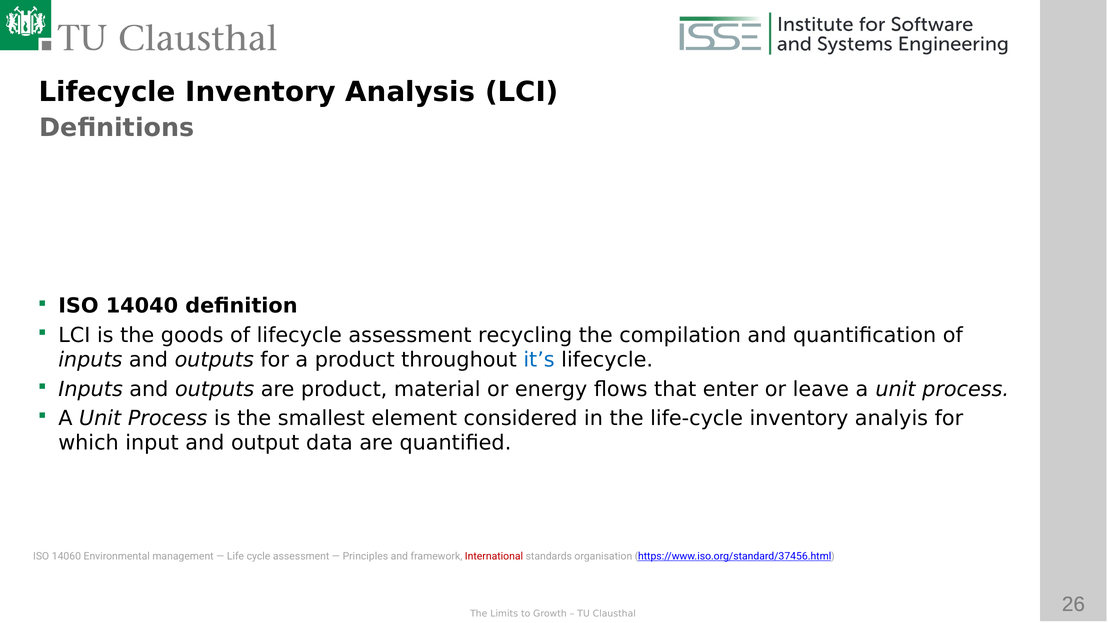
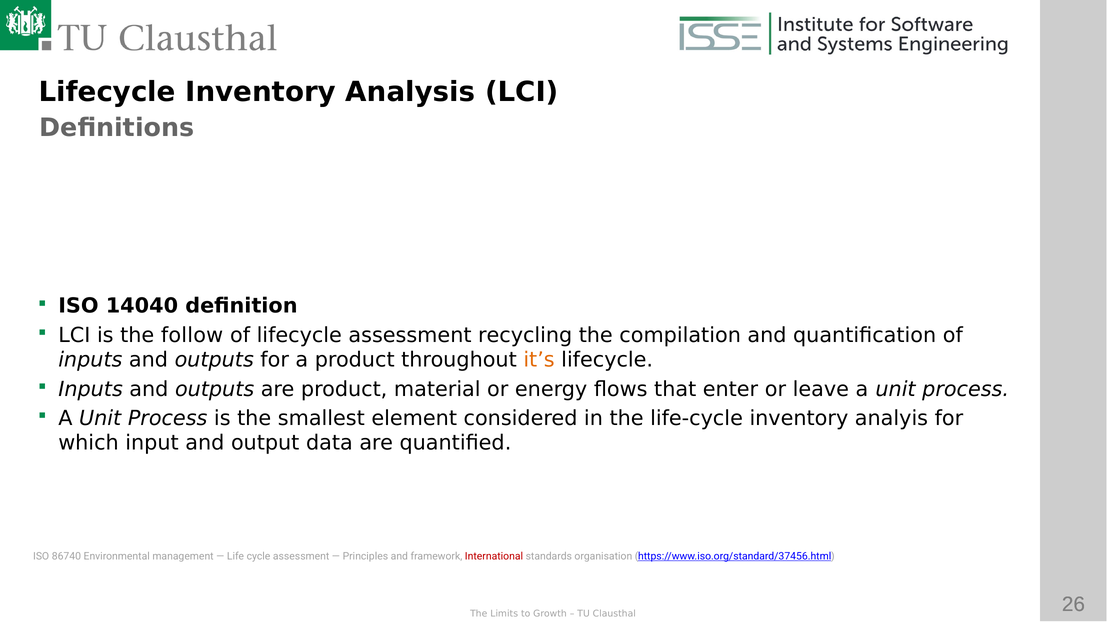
goods: goods -> follow
it’s colour: blue -> orange
14060: 14060 -> 86740
